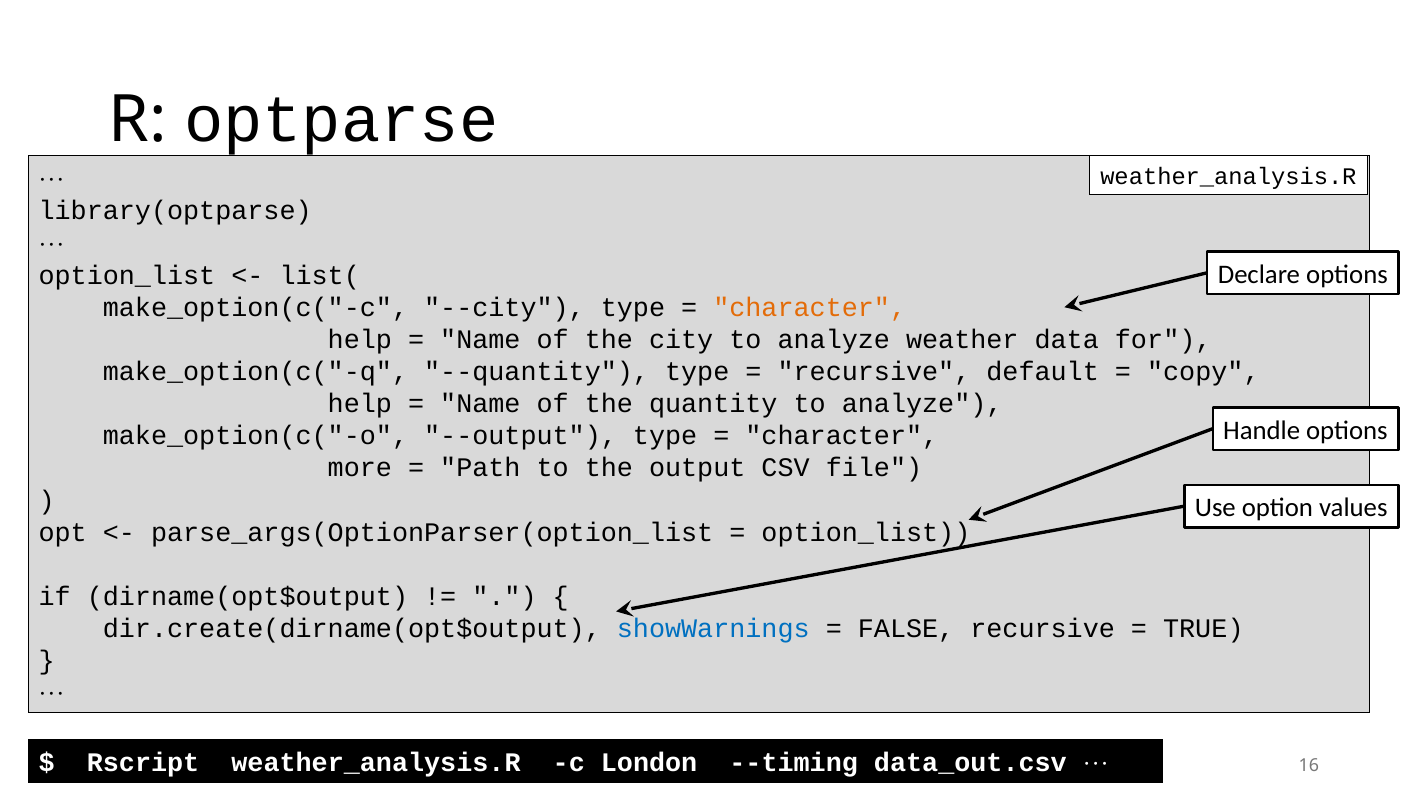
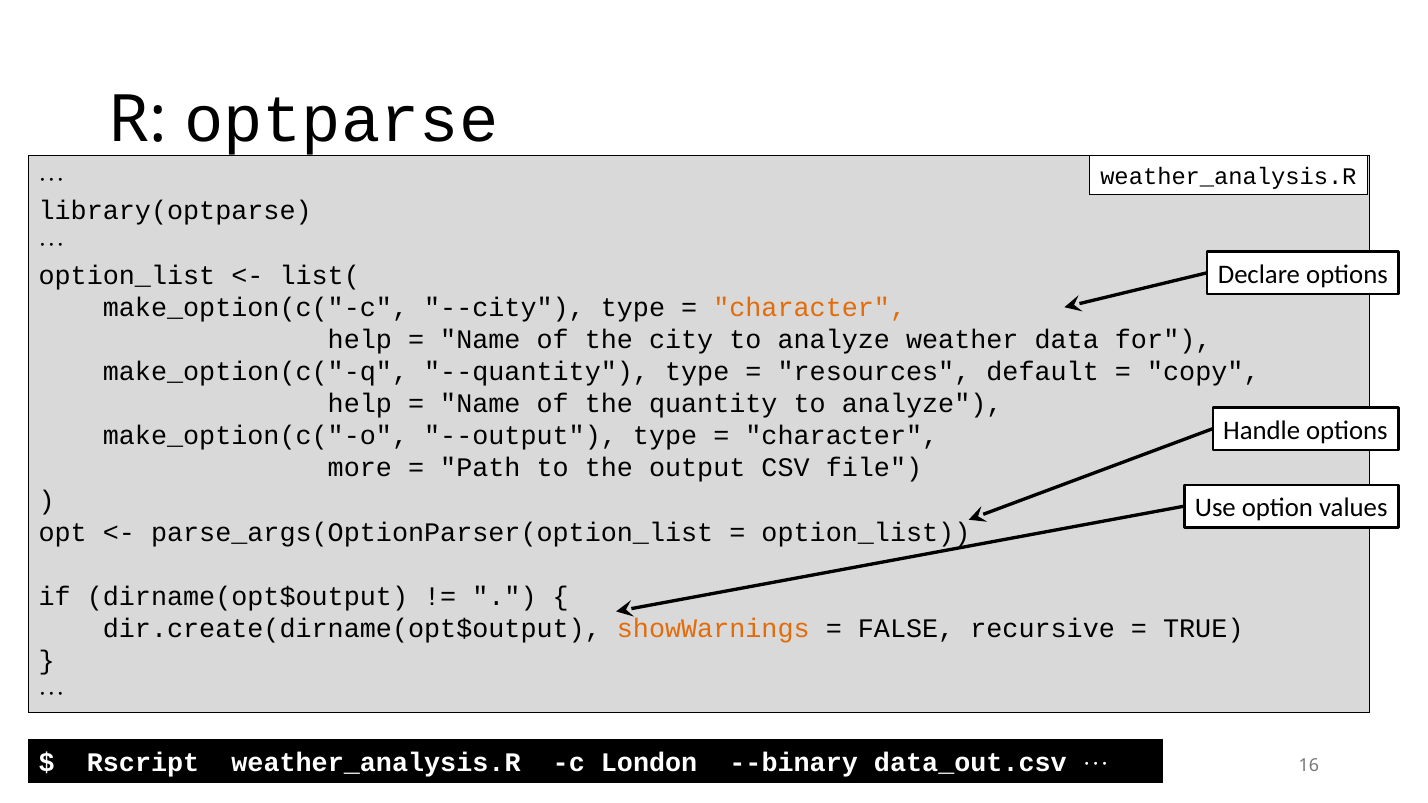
recursive at (874, 372): recursive -> resources
showWarnings colour: blue -> orange
--timing: --timing -> --binary
